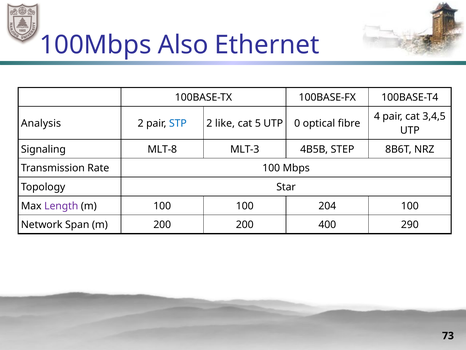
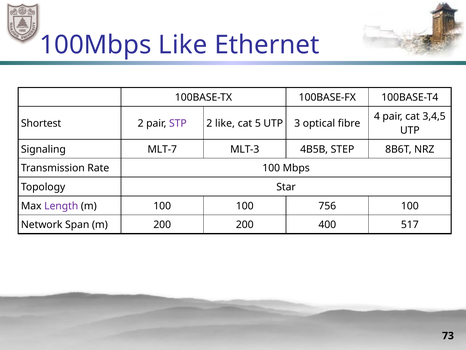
100Mbps Also: Also -> Like
Analysis: Analysis -> Shortest
STP colour: blue -> purple
0: 0 -> 3
MLT-8: MLT-8 -> MLT-7
204: 204 -> 756
290: 290 -> 517
